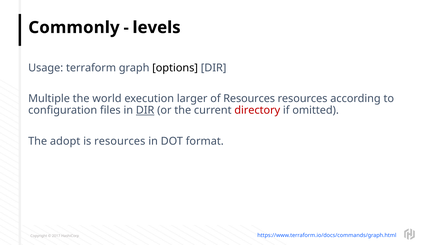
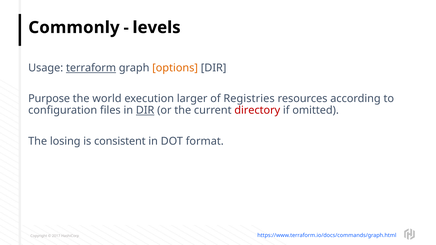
terraform underline: none -> present
options colour: black -> orange
Multiple: Multiple -> Purpose
of Resources: Resources -> Registries
adopt: adopt -> losing
is resources: resources -> consistent
